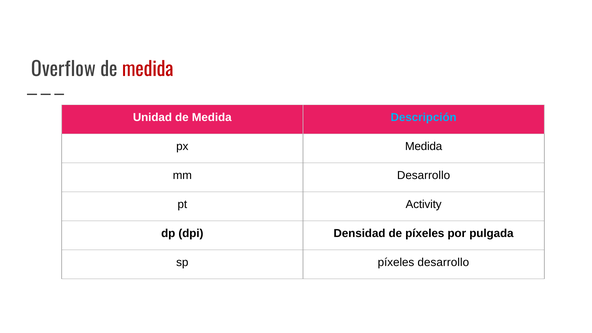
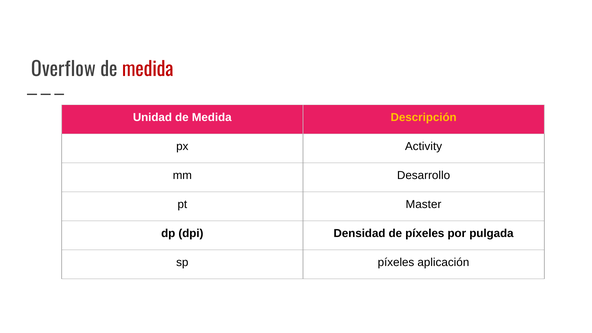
Descripción colour: light blue -> yellow
px Medida: Medida -> Activity
Activity: Activity -> Master
píxeles desarrollo: desarrollo -> aplicación
